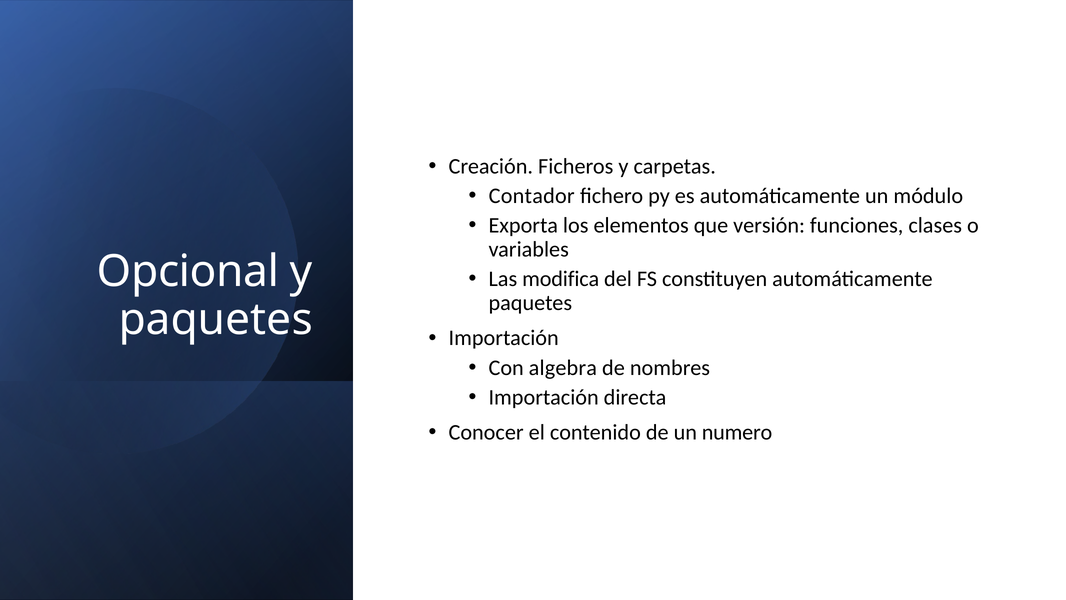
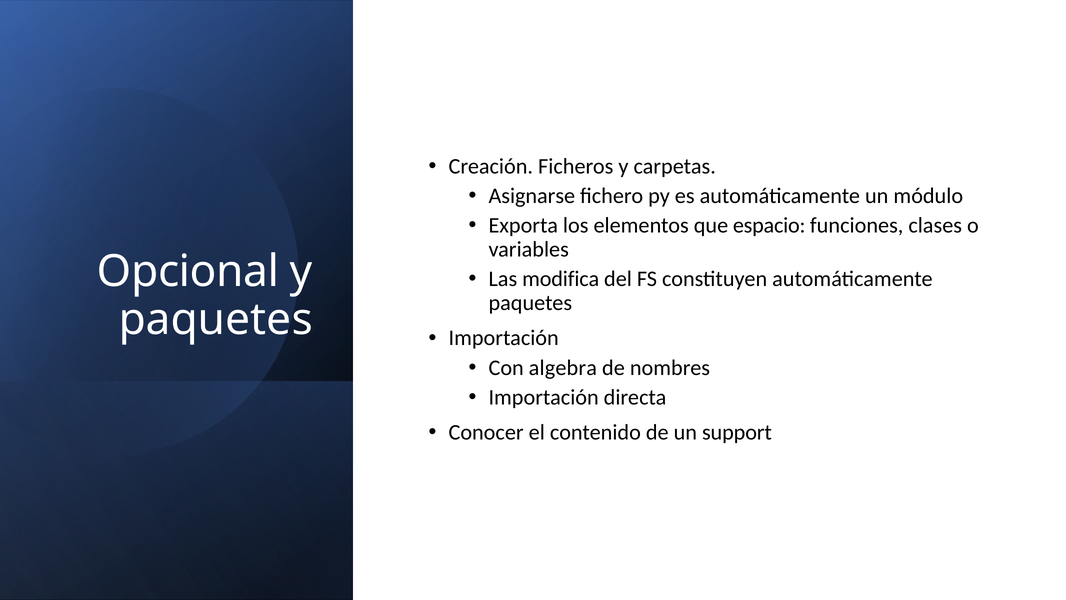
Contador: Contador -> Asignarse
versión: versión -> espacio
numero: numero -> support
